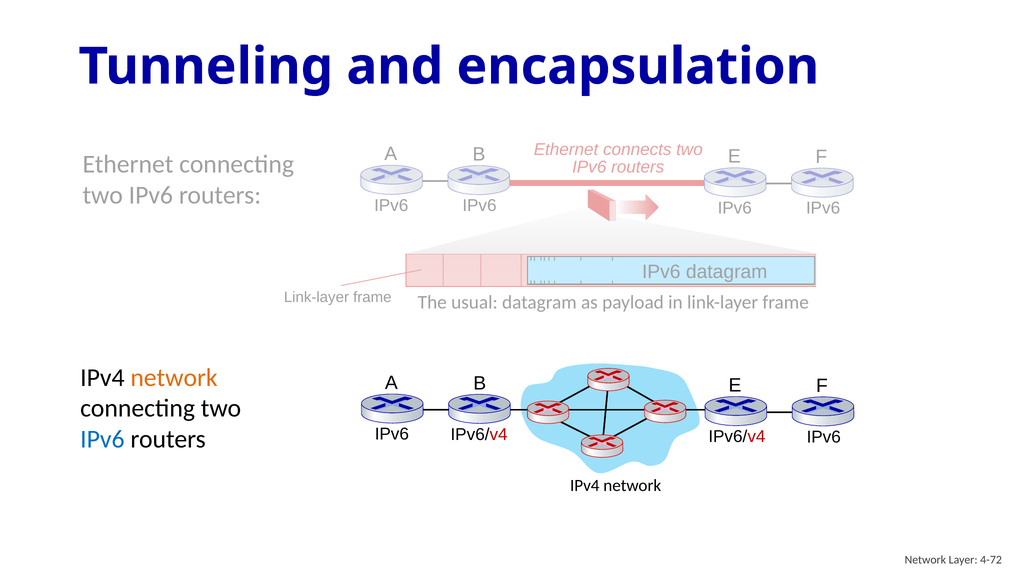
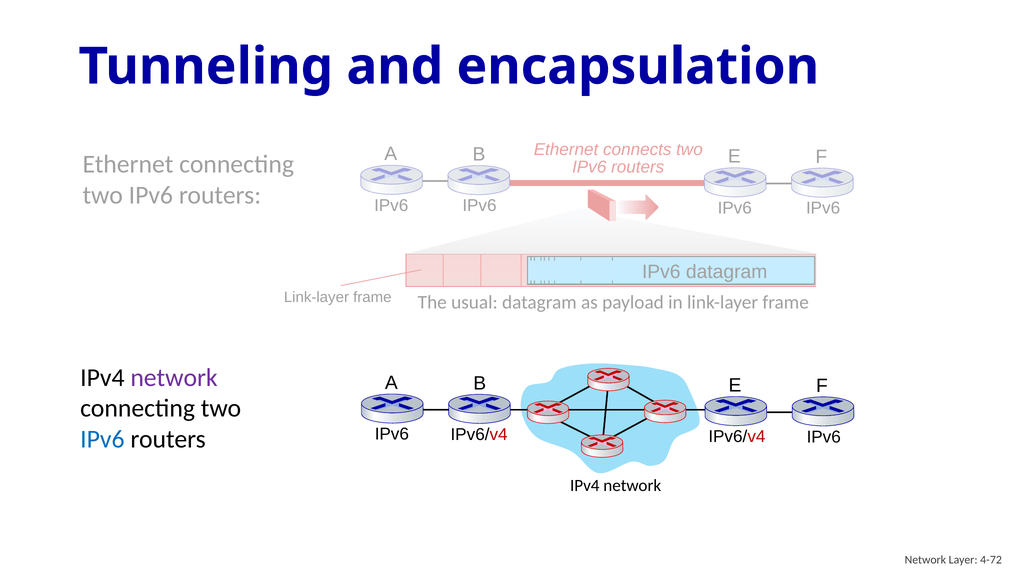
network at (174, 377) colour: orange -> purple
